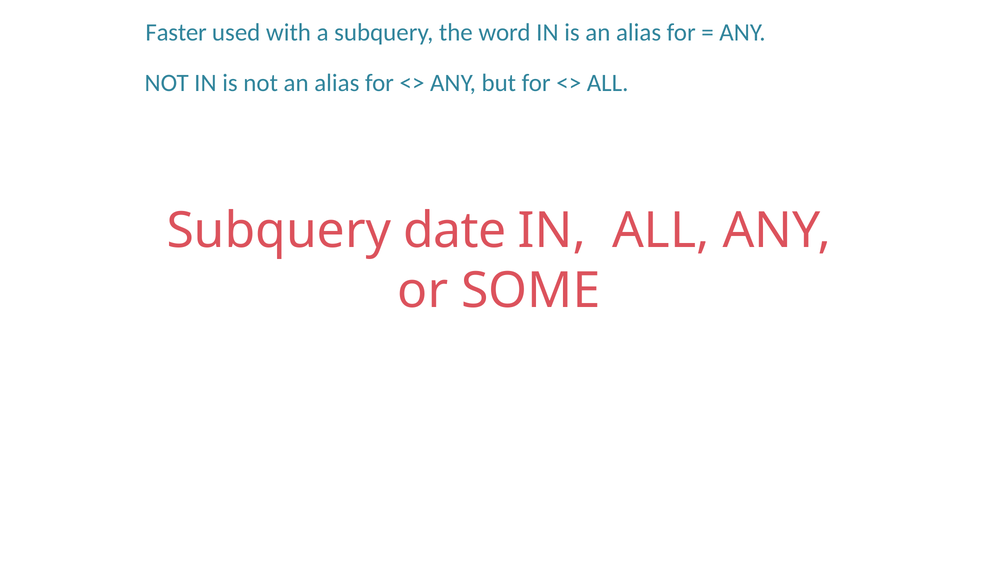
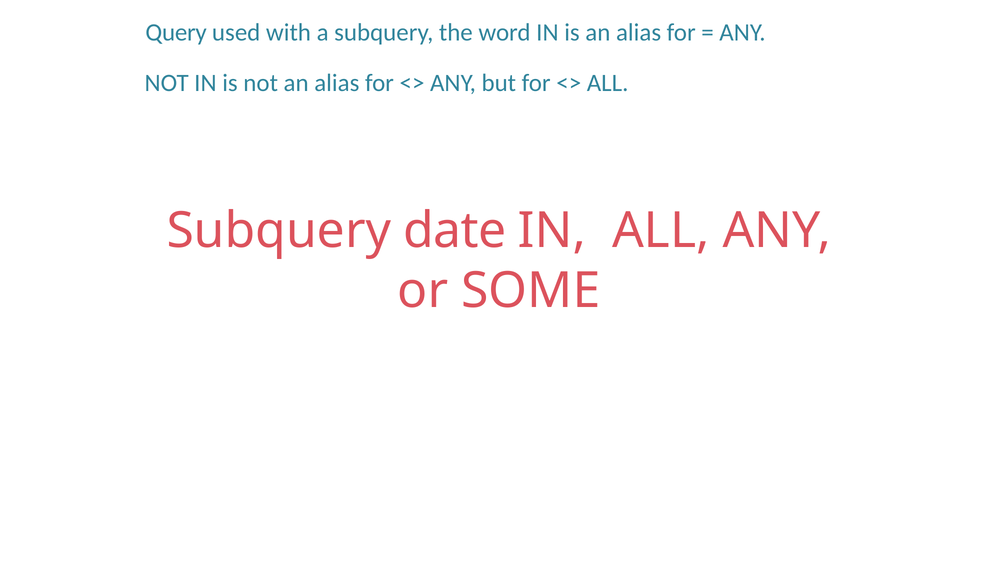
Faster: Faster -> Query
